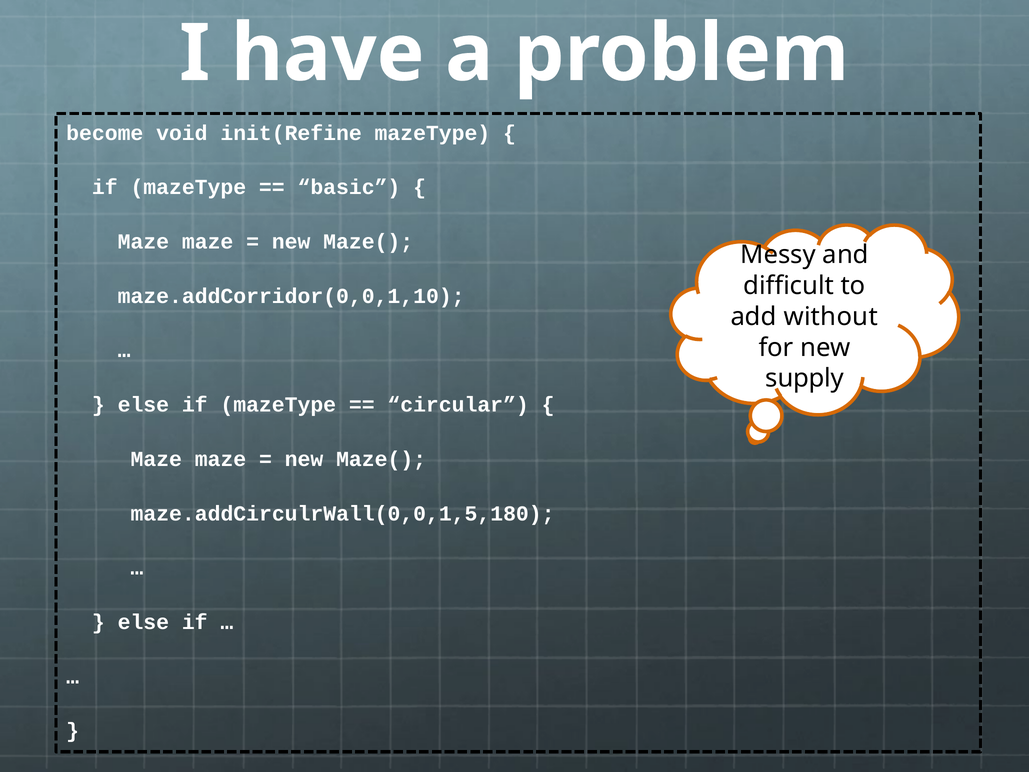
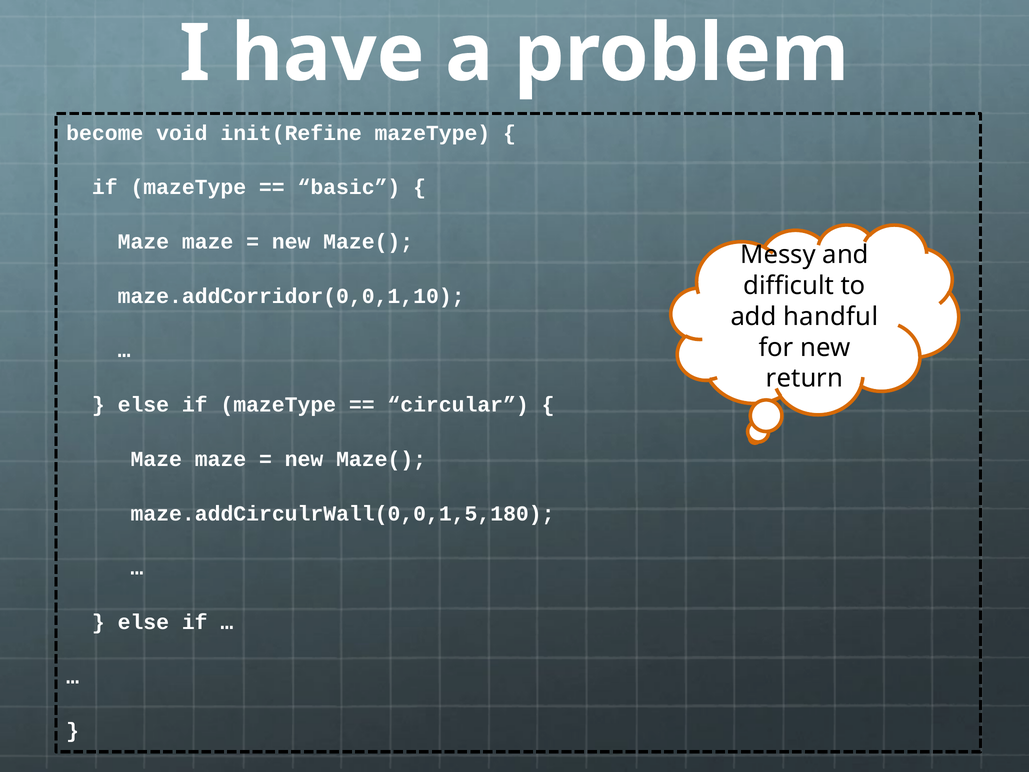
without: without -> handful
supply: supply -> return
